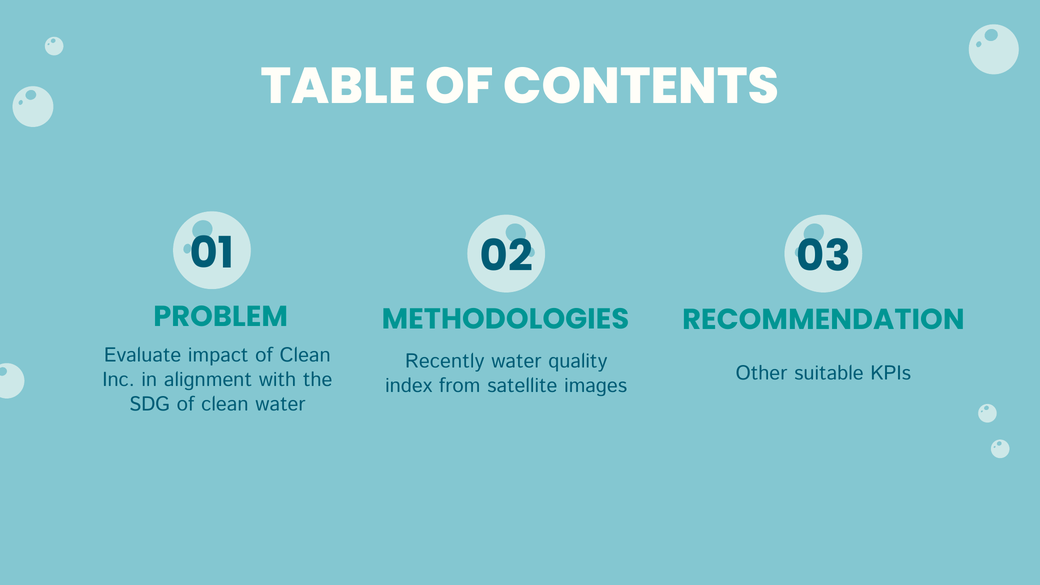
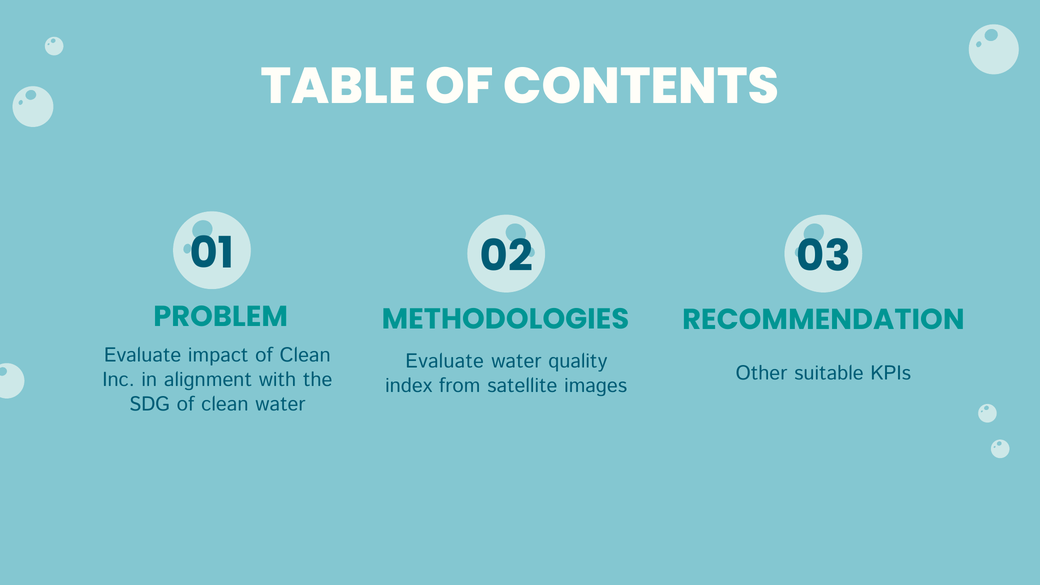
Recently at (445, 361): Recently -> Evaluate
